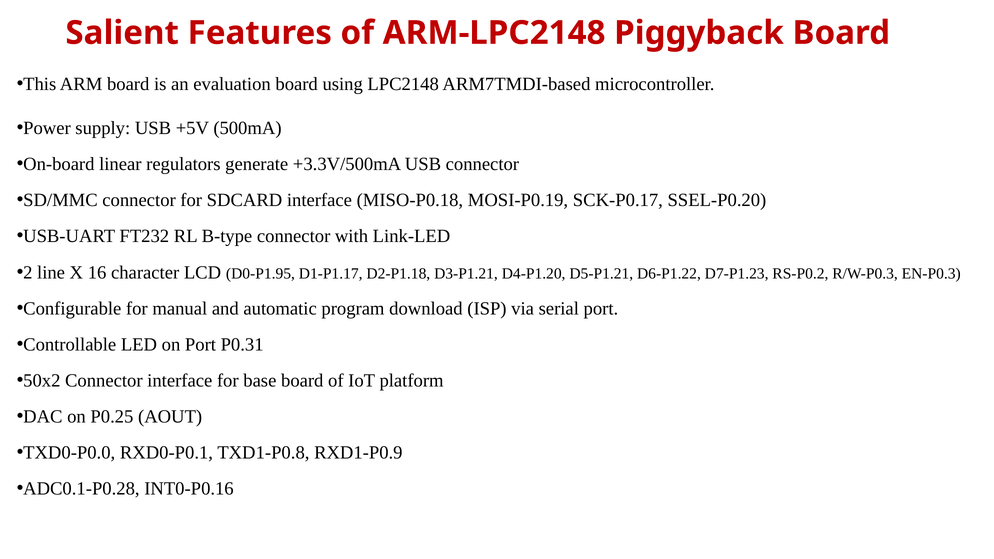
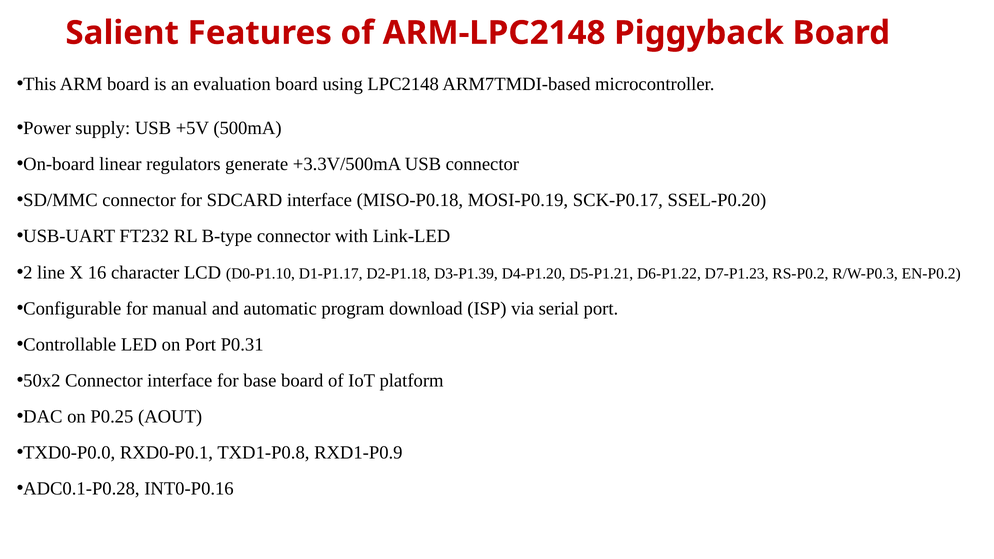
D0-P1.95: D0-P1.95 -> D0-P1.10
D3-P1.21: D3-P1.21 -> D3-P1.39
EN-P0.3: EN-P0.3 -> EN-P0.2
